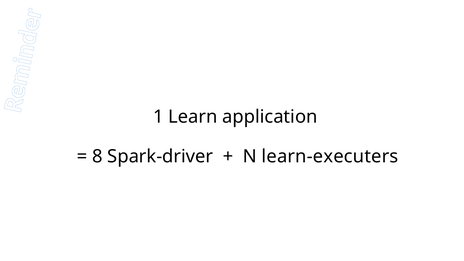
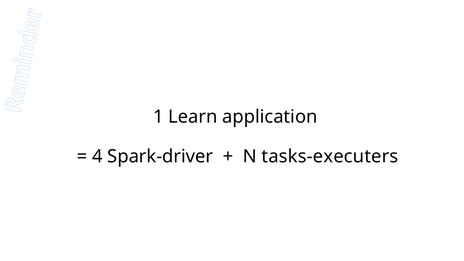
8: 8 -> 4
learn-executers: learn-executers -> tasks-executers
